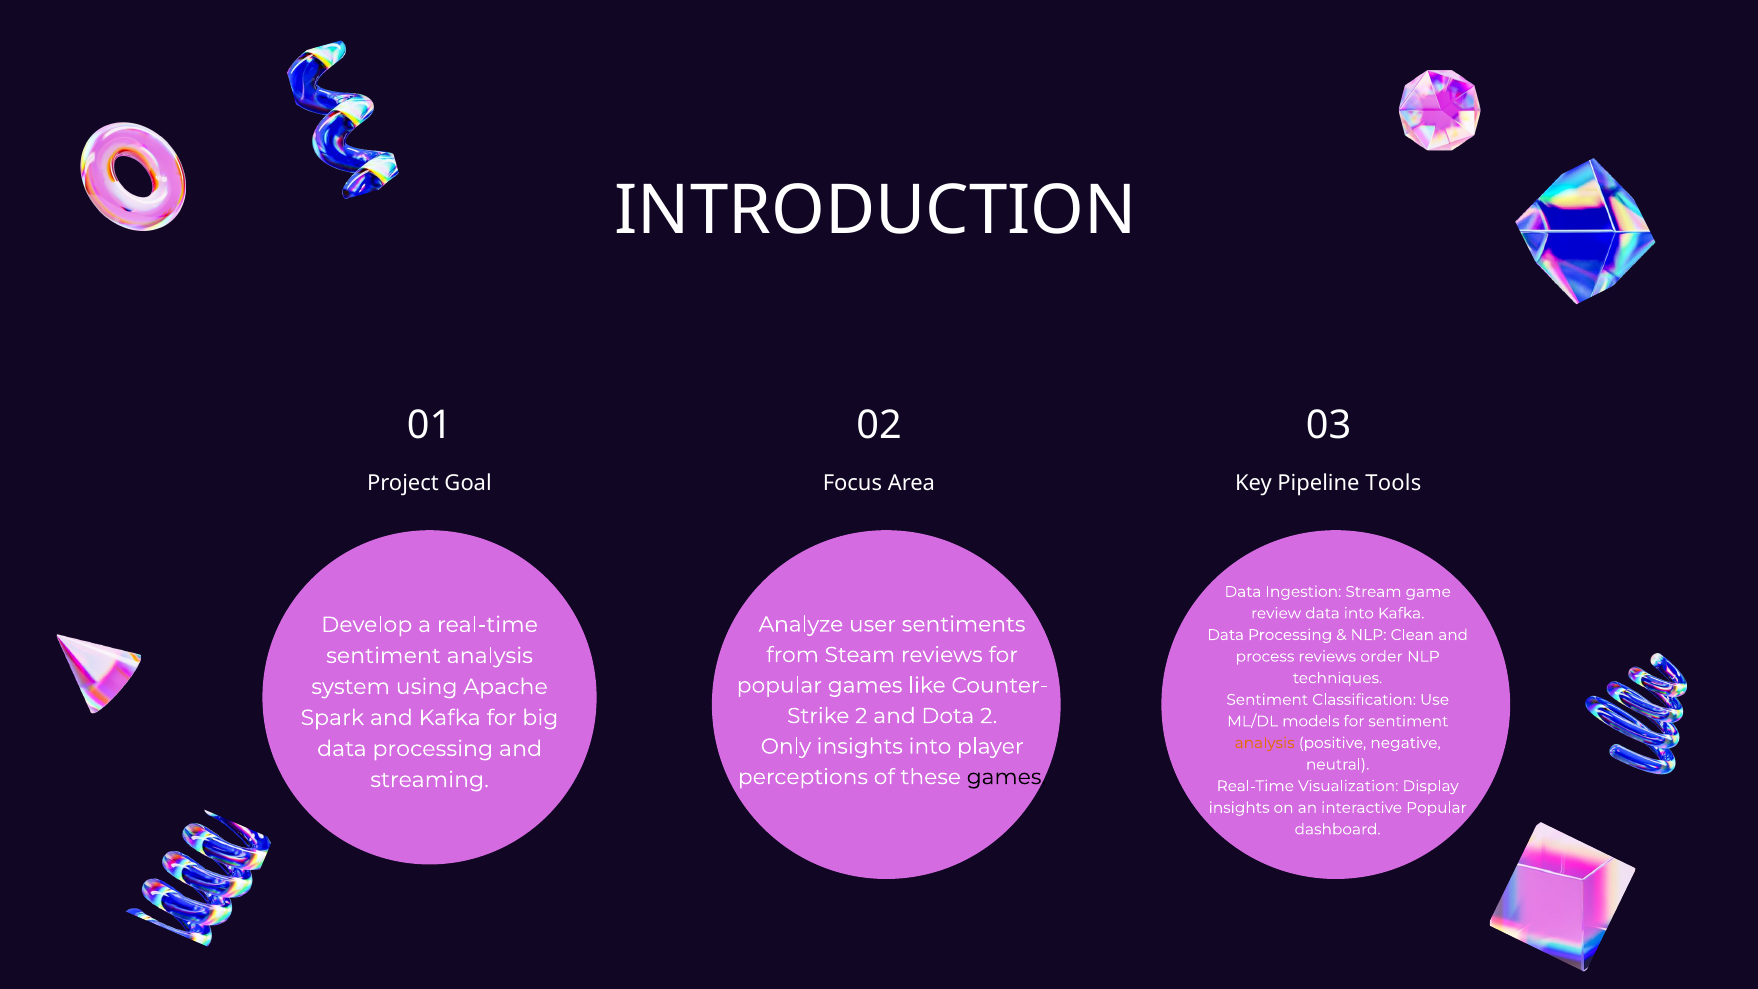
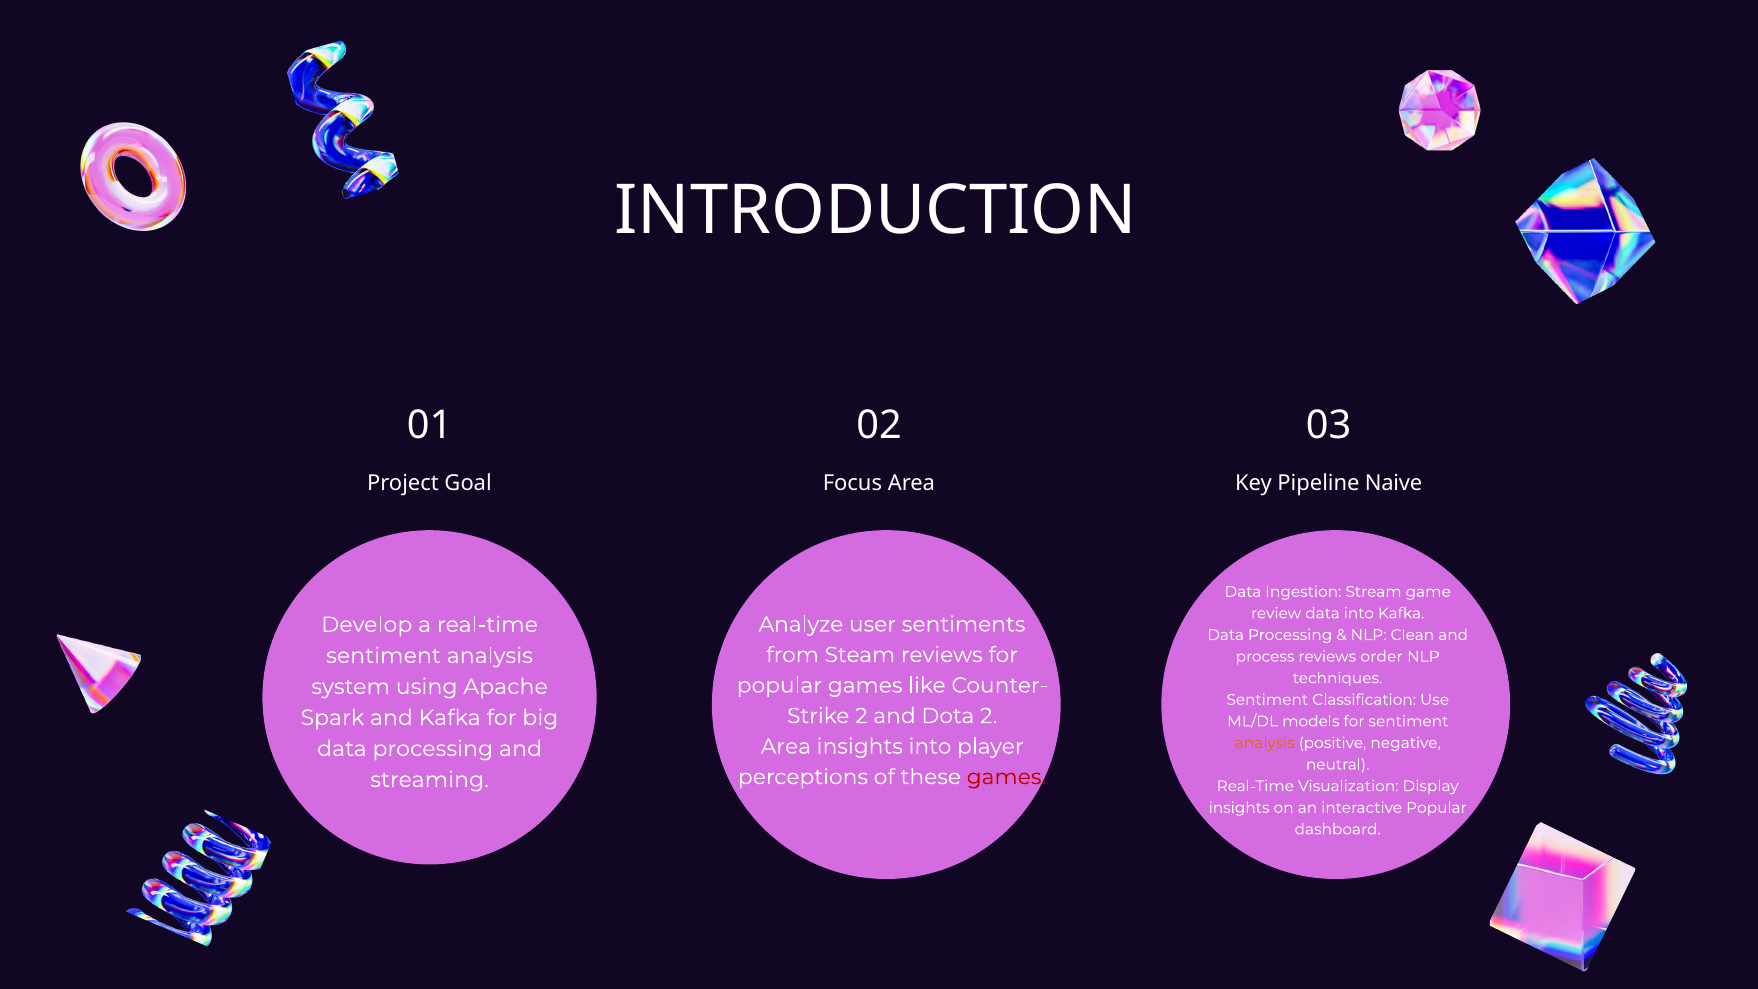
Tools: Tools -> Naive
Only at (786, 746): Only -> Area
games at (1006, 777) colour: black -> red
